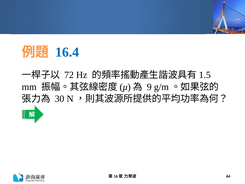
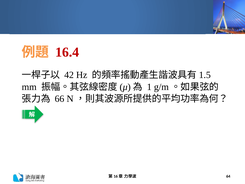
16.4 colour: blue -> red
72: 72 -> 42
9: 9 -> 1
30: 30 -> 66
